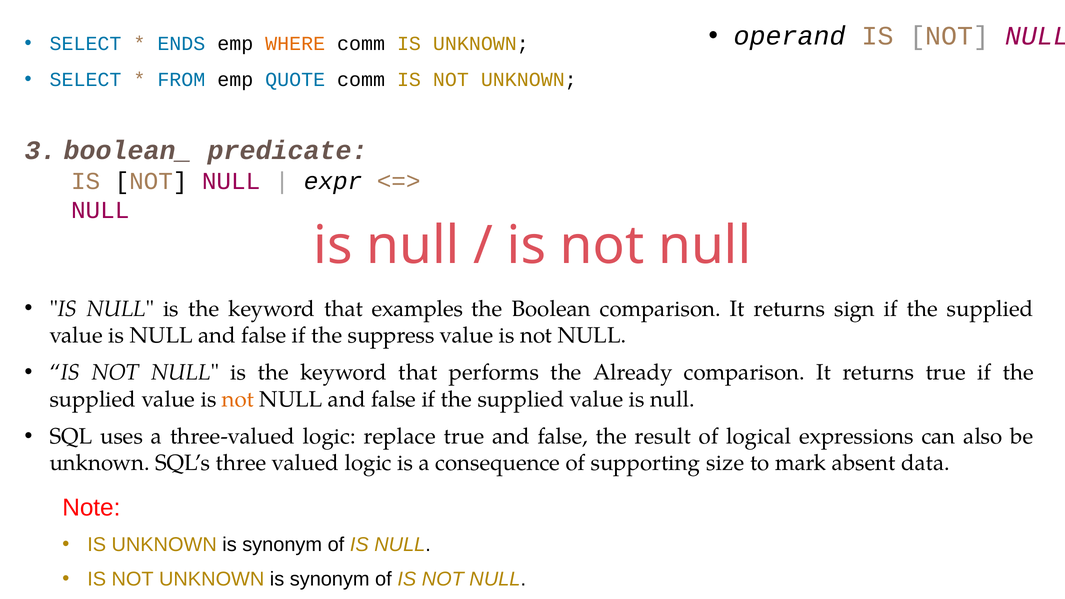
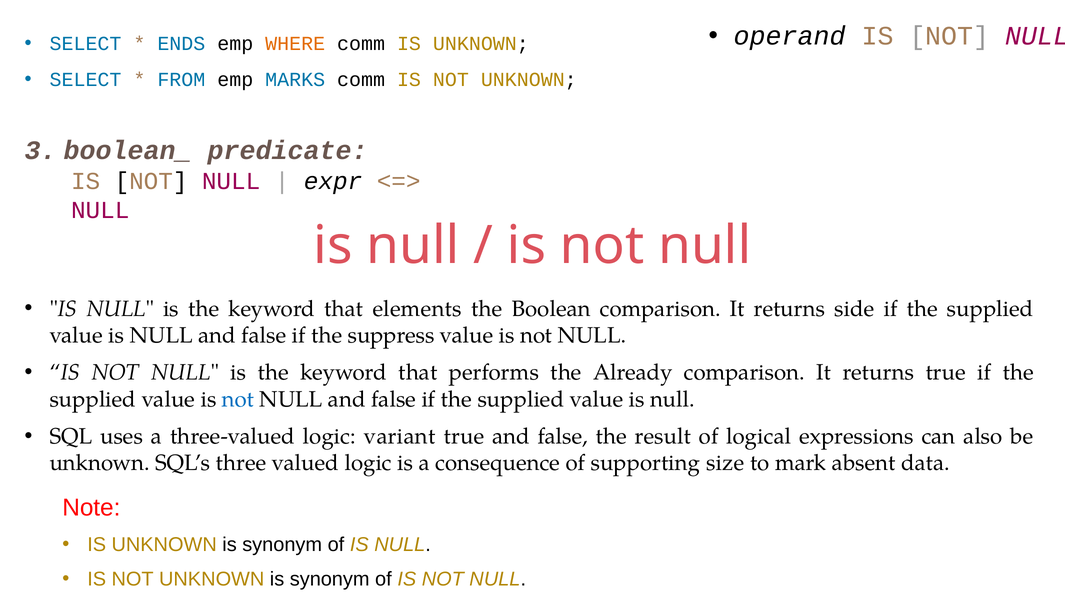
QUOTE: QUOTE -> MARKS
examples: examples -> elements
sign: sign -> side
not at (238, 399) colour: orange -> blue
replace: replace -> variant
